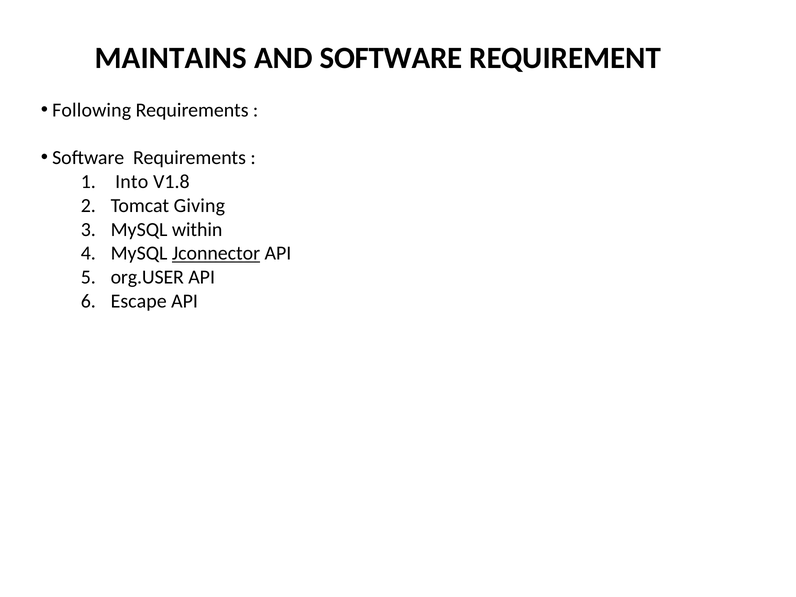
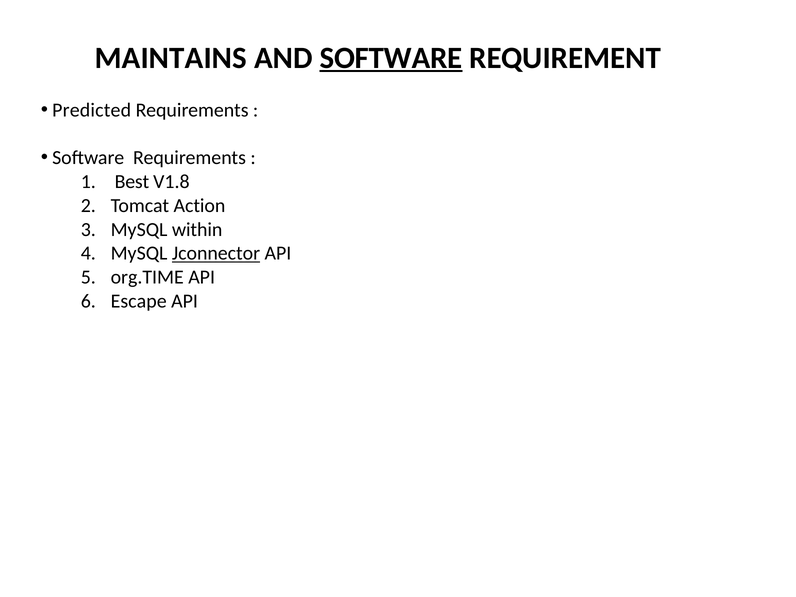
SOFTWARE at (391, 58) underline: none -> present
Following: Following -> Predicted
Into: Into -> Best
Giving: Giving -> Action
org.USER: org.USER -> org.TIME
